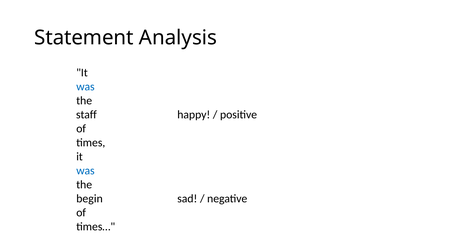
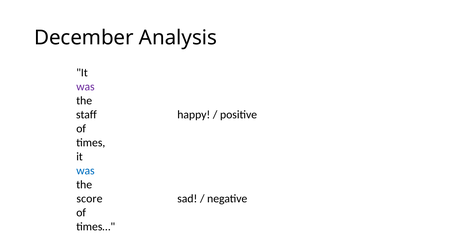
Statement: Statement -> December
was at (85, 87) colour: blue -> purple
begin: begin -> score
